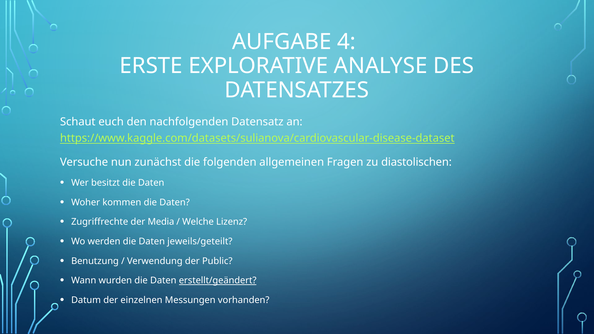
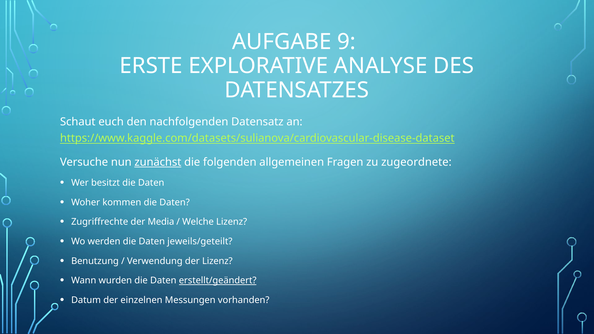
4: 4 -> 9
zunächst underline: none -> present
diastolischen: diastolischen -> zugeordnete
der Public: Public -> Lizenz
